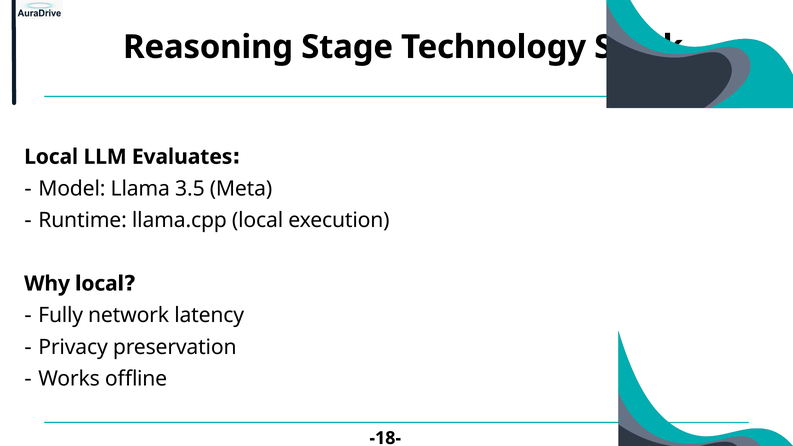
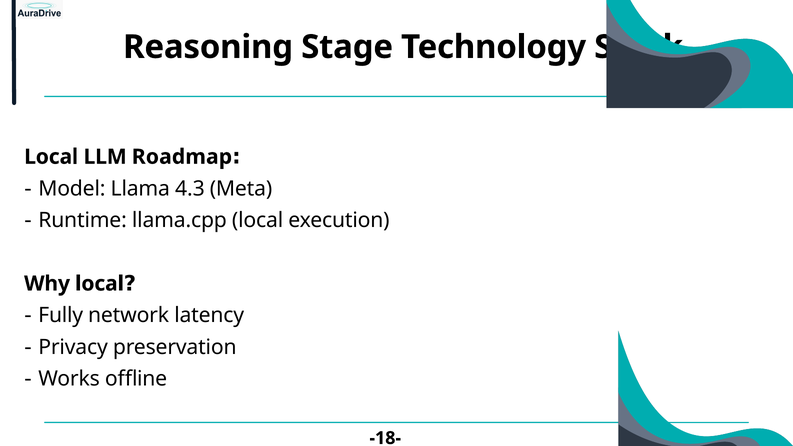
Evaluates: Evaluates -> Roadmap
3.5: 3.5 -> 4.3
